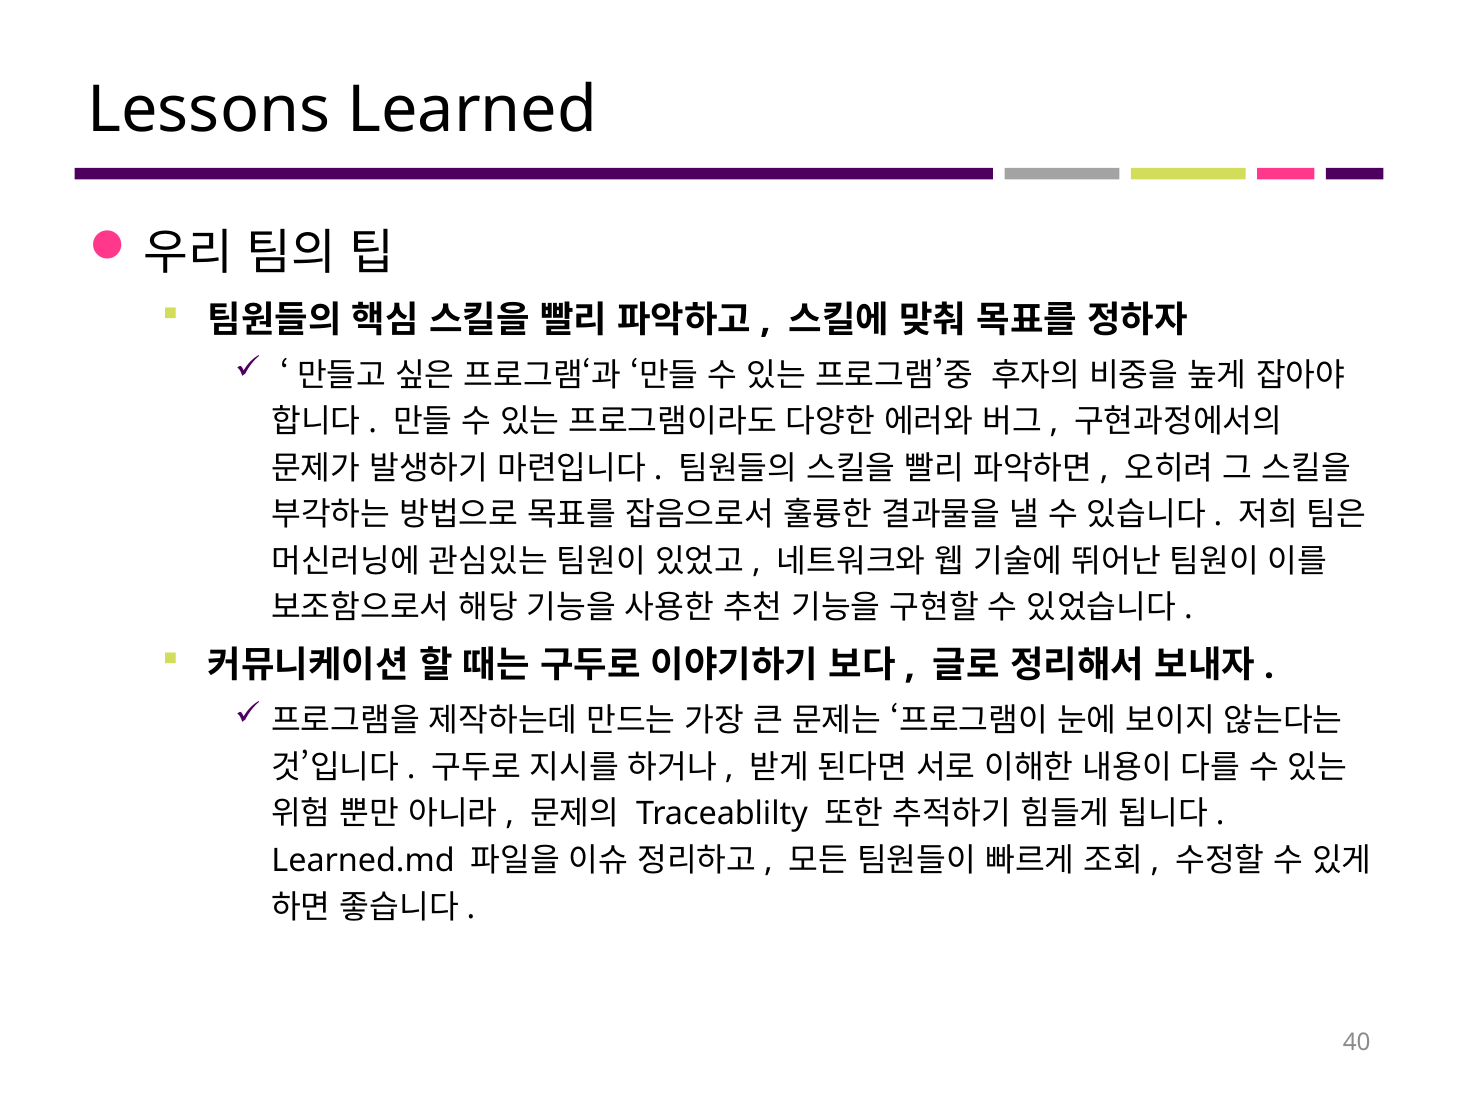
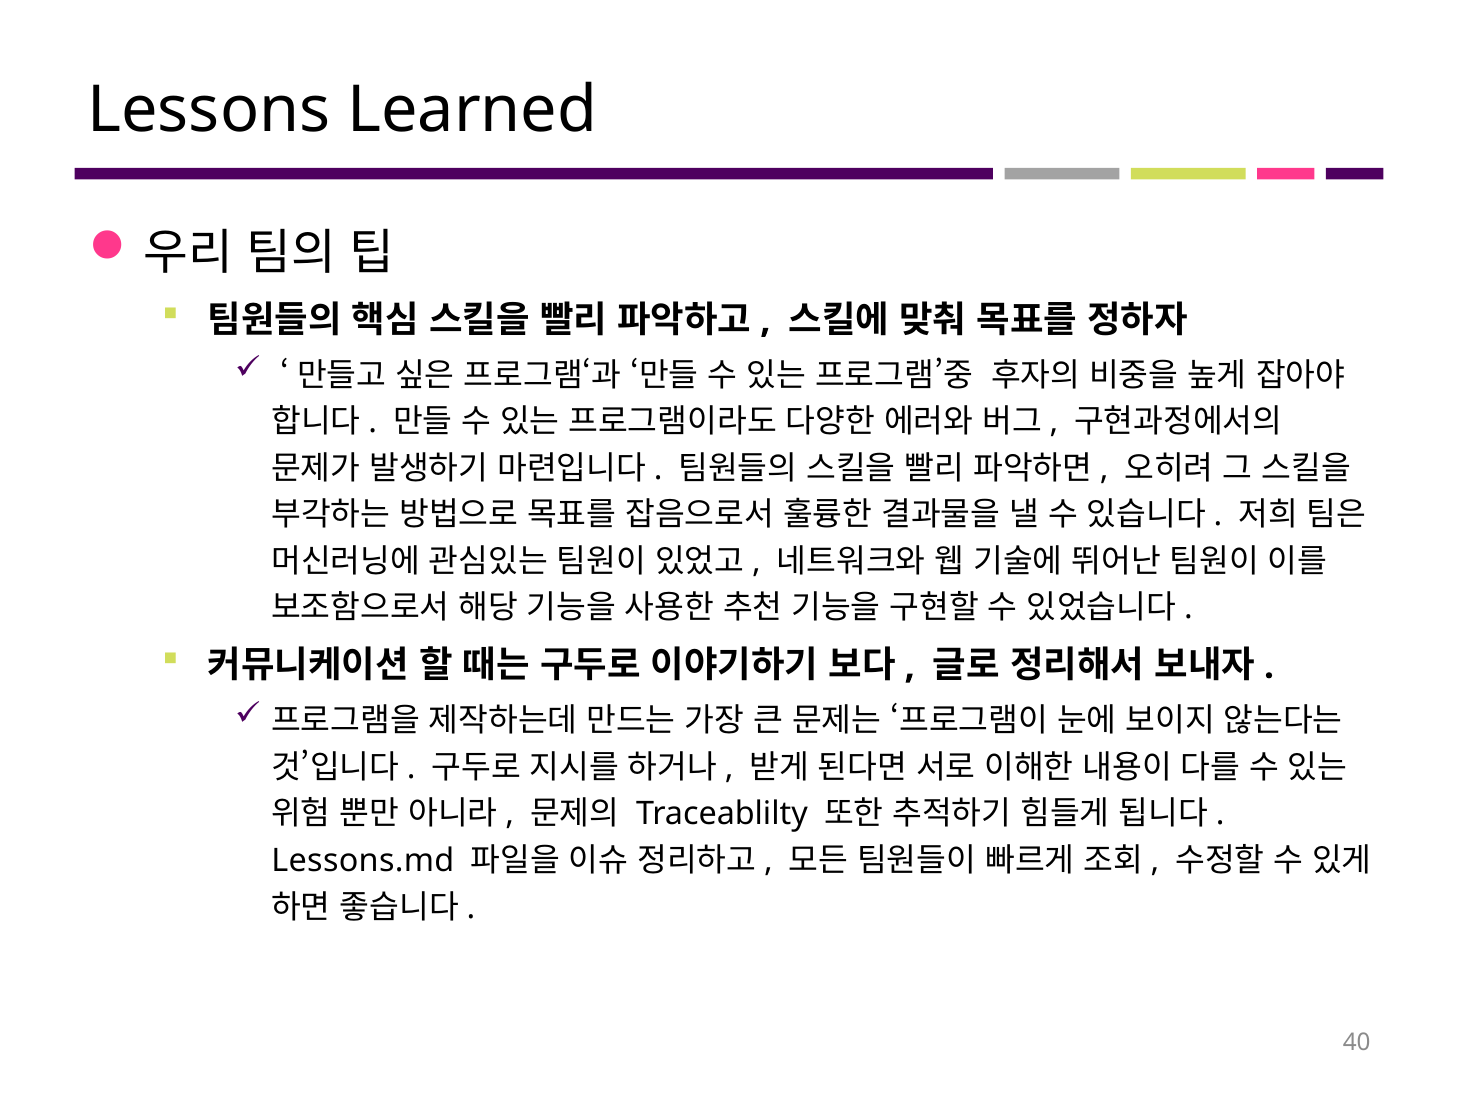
Learned.md: Learned.md -> Lessons.md
